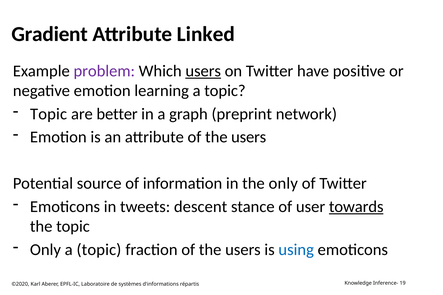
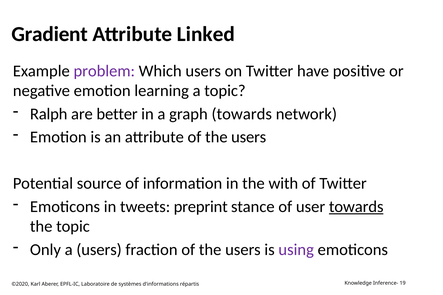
users at (203, 71) underline: present -> none
Topic at (49, 114): Topic -> Ralph
graph preprint: preprint -> towards
the only: only -> with
descent: descent -> preprint
Only a topic: topic -> users
using colour: blue -> purple
